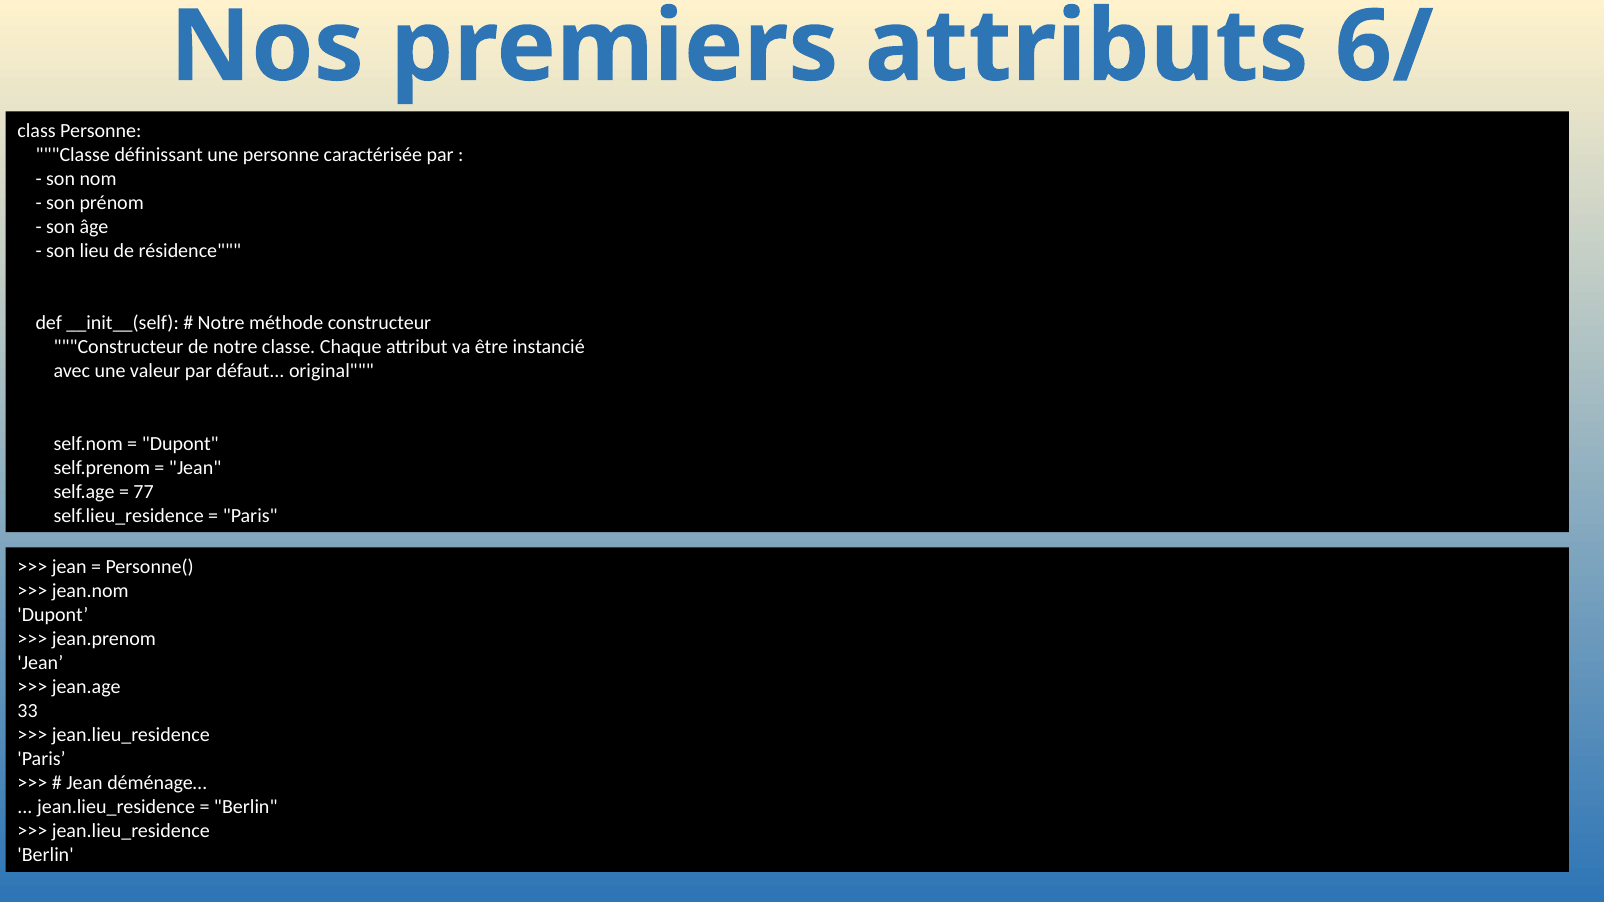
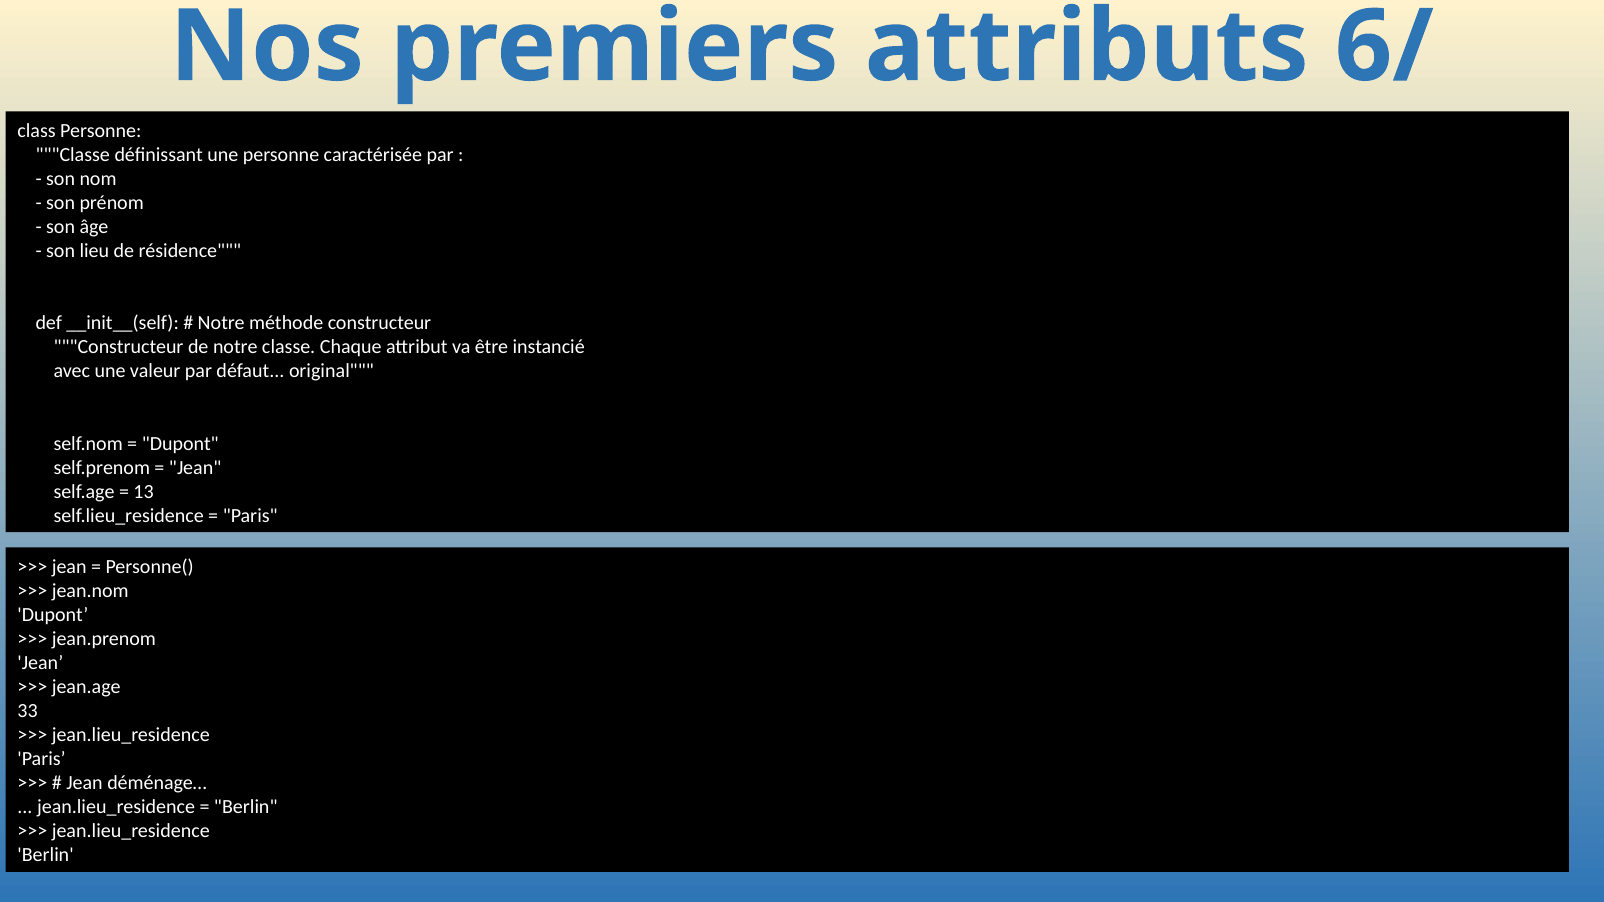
77: 77 -> 13
